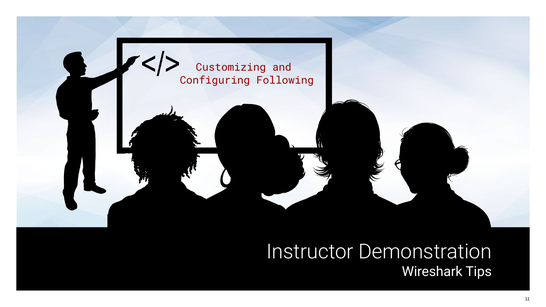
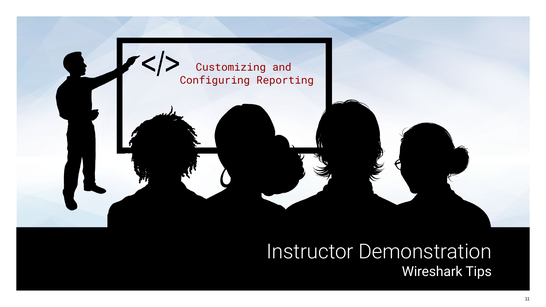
Following: Following -> Reporting
